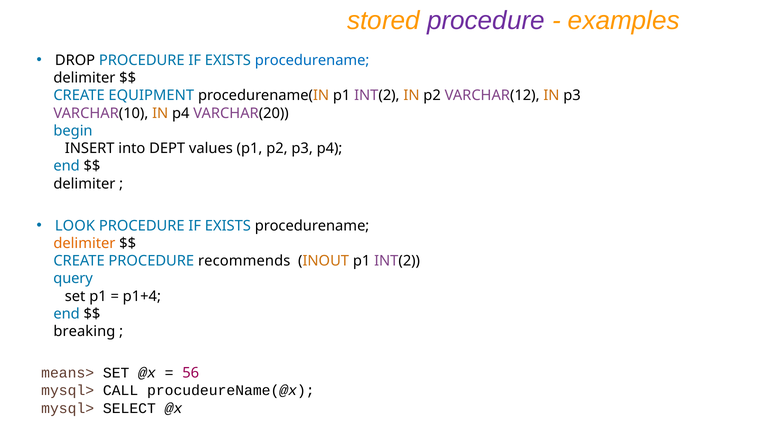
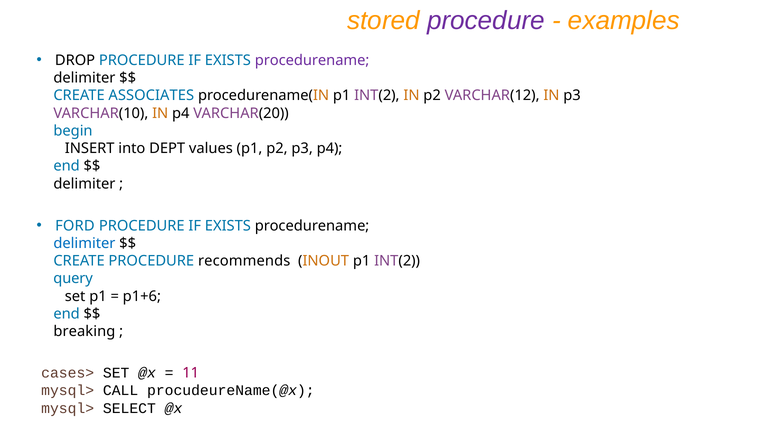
procedurename at (312, 60) colour: blue -> purple
EQUIPMENT: EQUIPMENT -> ASSOCIATES
LOOK: LOOK -> FORD
delimiter at (84, 243) colour: orange -> blue
p1+4: p1+4 -> p1+6
means>: means> -> cases>
56: 56 -> 11
